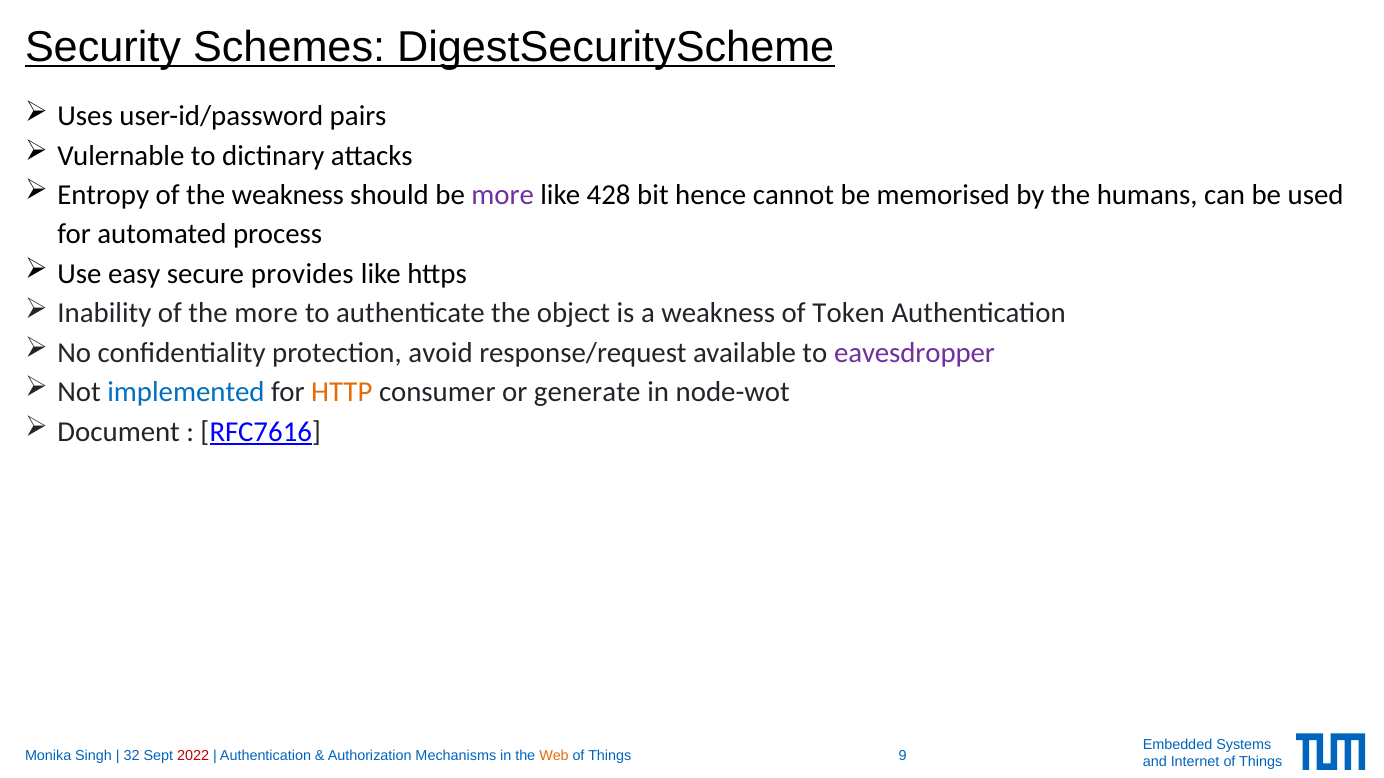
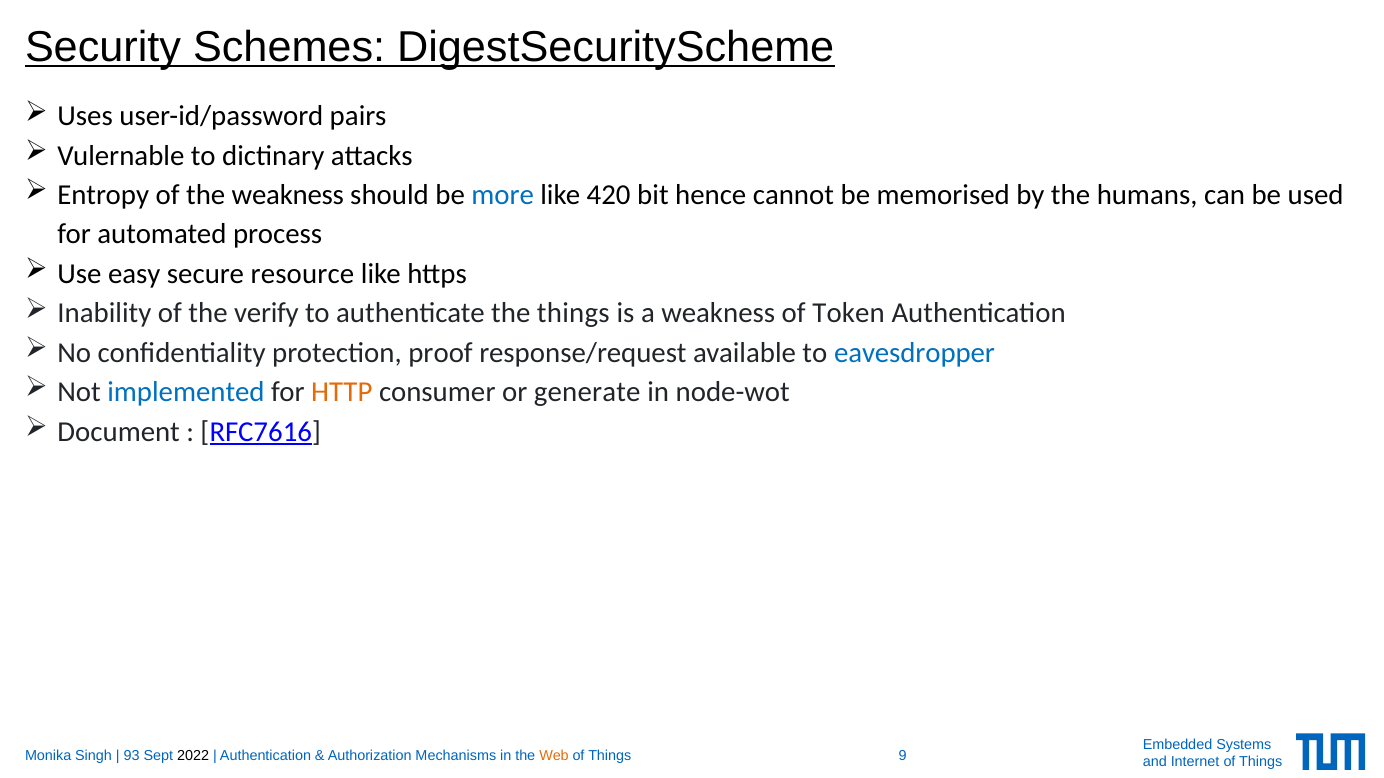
more at (503, 195) colour: purple -> blue
428: 428 -> 420
provides: provides -> resource
the more: more -> verify
the object: object -> things
avoid: avoid -> proof
eavesdropper colour: purple -> blue
32: 32 -> 93
2022 colour: red -> black
